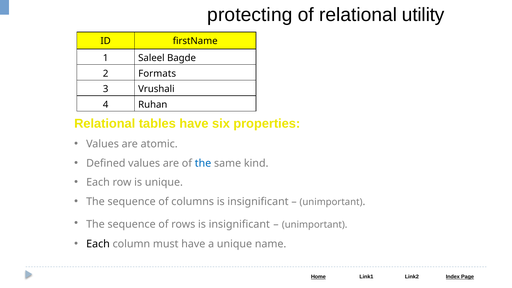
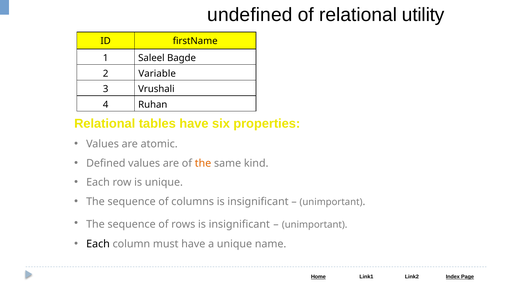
protecting: protecting -> undefined
Formats: Formats -> Variable
the at (203, 163) colour: blue -> orange
